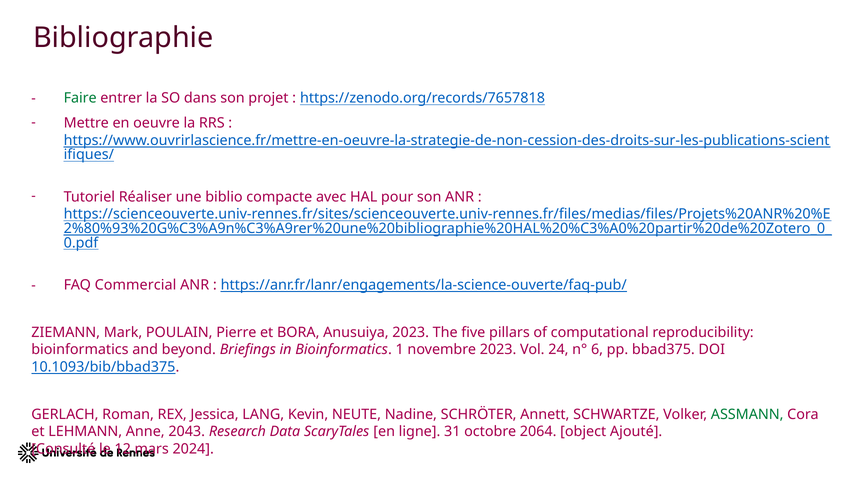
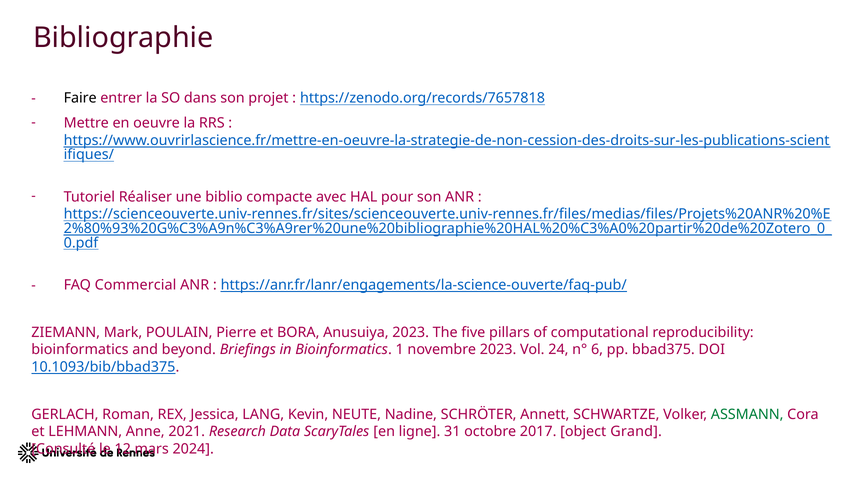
Faire colour: green -> black
2043: 2043 -> 2021
2064: 2064 -> 2017
Ajouté: Ajouté -> Grand
